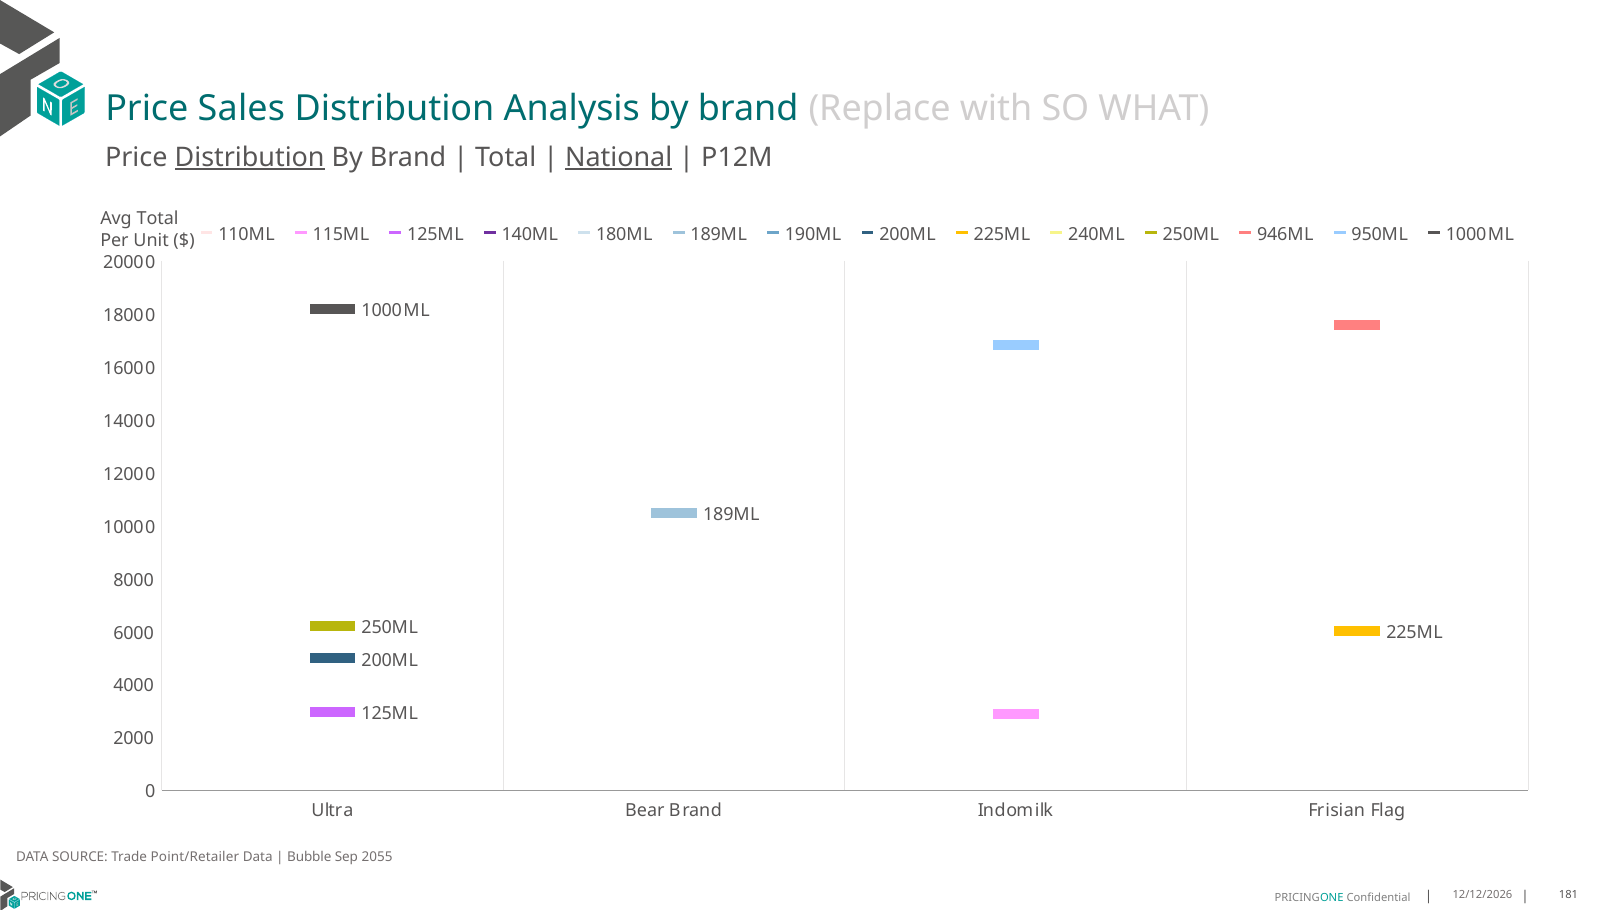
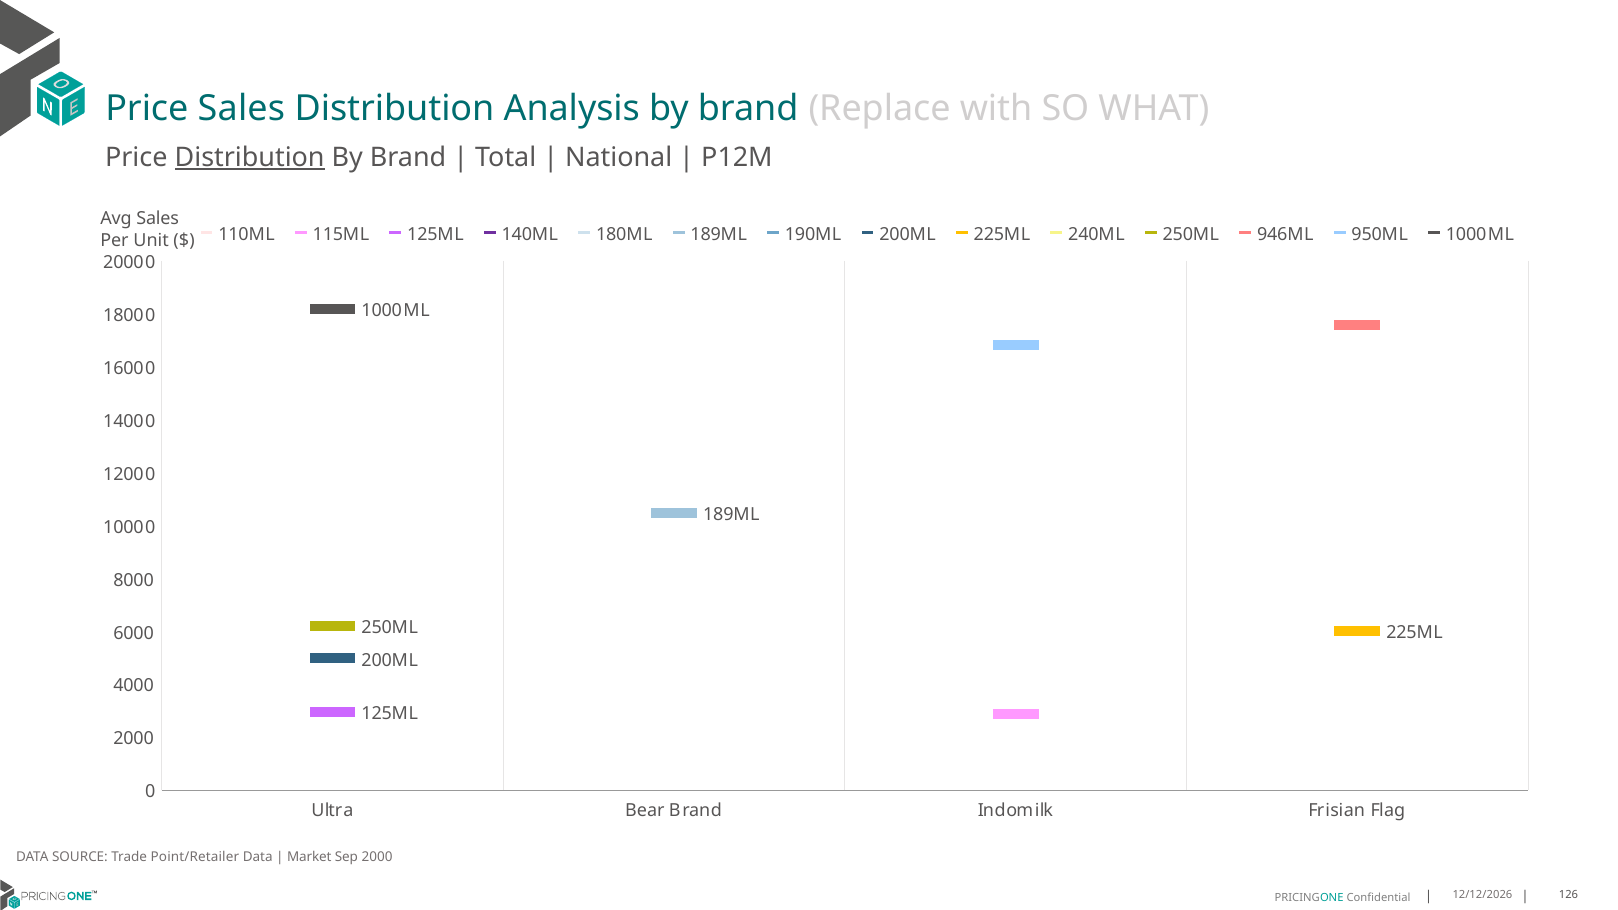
National underline: present -> none
Avg Total: Total -> Sales
Bubble: Bubble -> Market
Sep 2055: 2055 -> 2000
181: 181 -> 126
